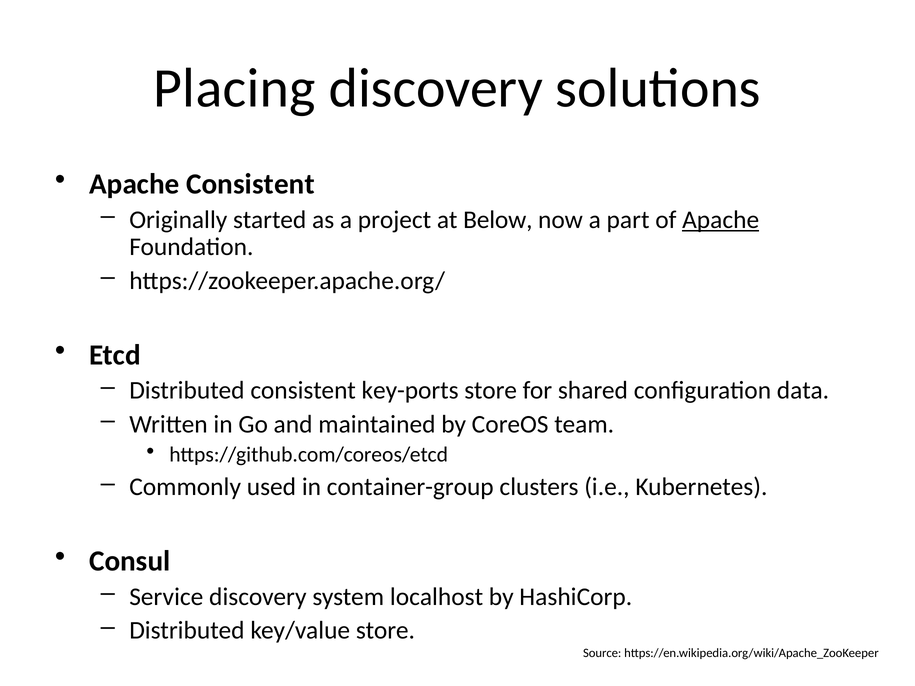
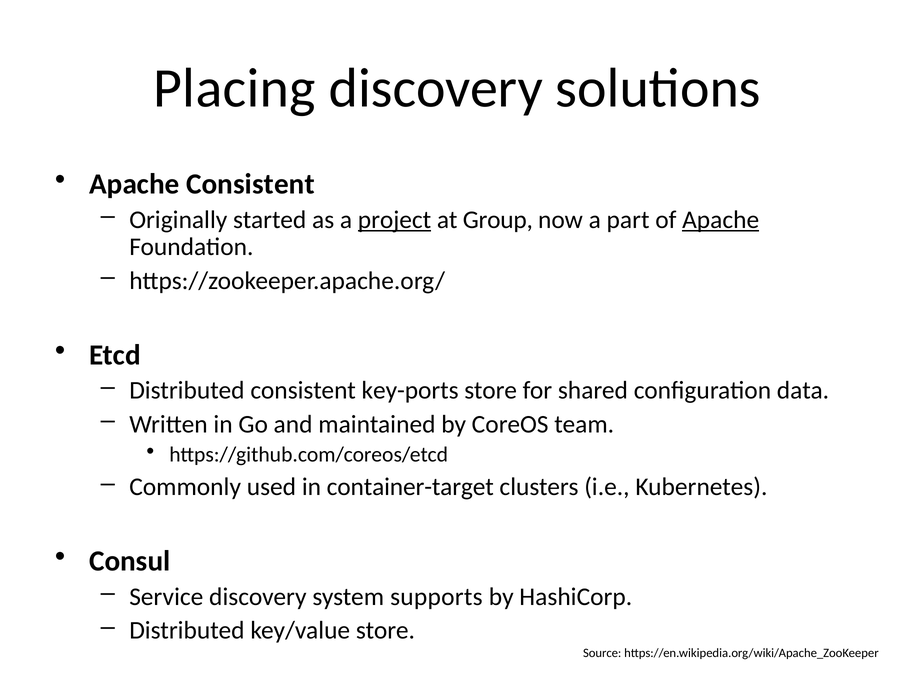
project underline: none -> present
Below: Below -> Group
container-group: container-group -> container-target
localhost: localhost -> supports
